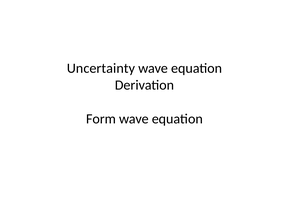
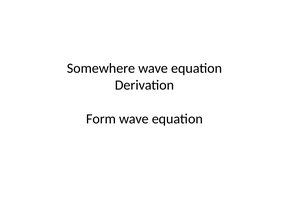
Uncertainty: Uncertainty -> Somewhere
